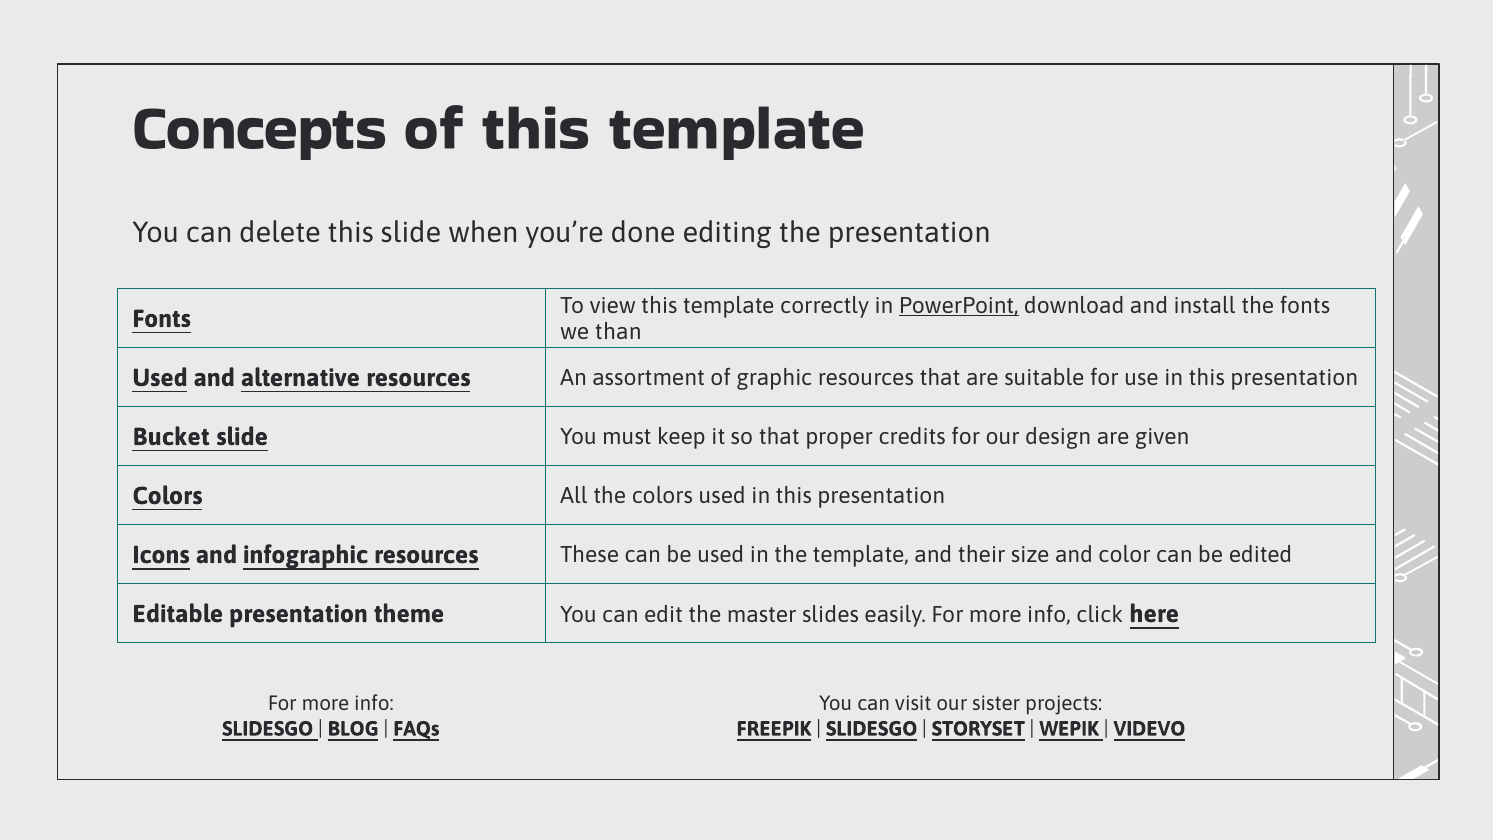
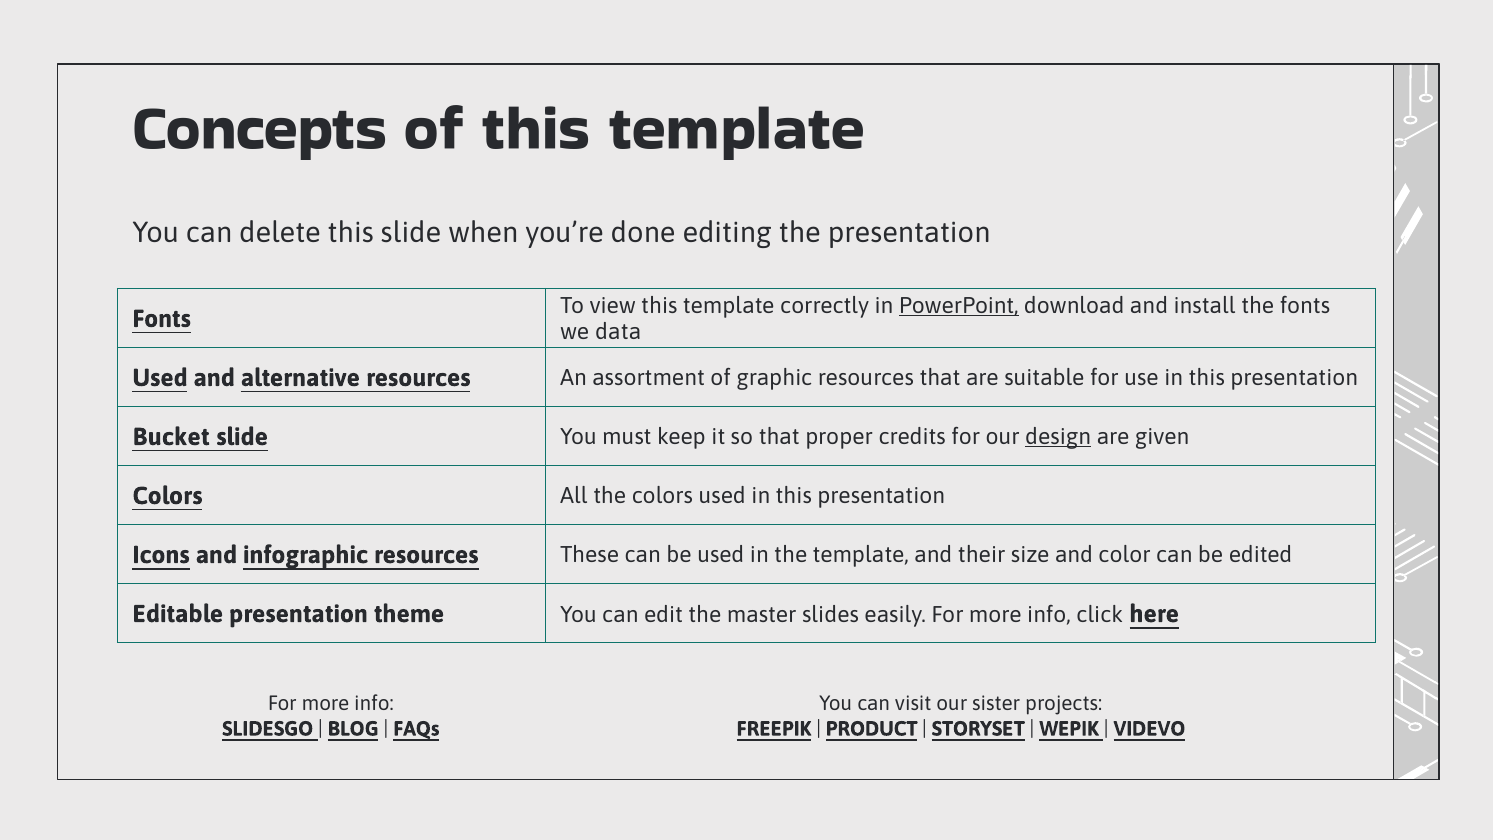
than: than -> data
design underline: none -> present
SLIDESGO at (872, 729): SLIDESGO -> PRODUCT
